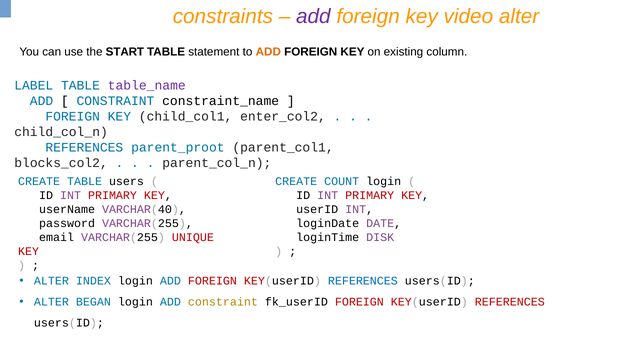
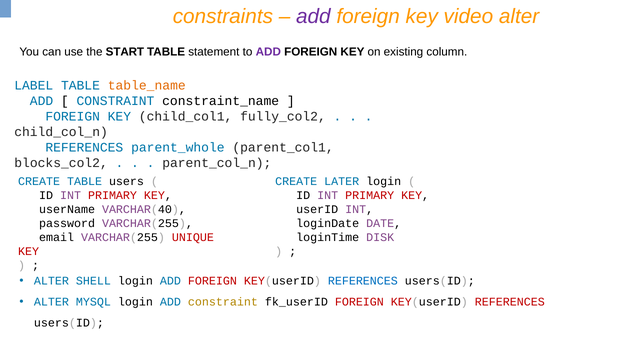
ADD at (268, 52) colour: orange -> purple
table_name colour: purple -> orange
enter_col2: enter_col2 -> fully_col2
parent_proot: parent_proot -> parent_whole
COUNT: COUNT -> LATER
INDEX: INDEX -> SHELL
BEGAN: BEGAN -> MYSQL
